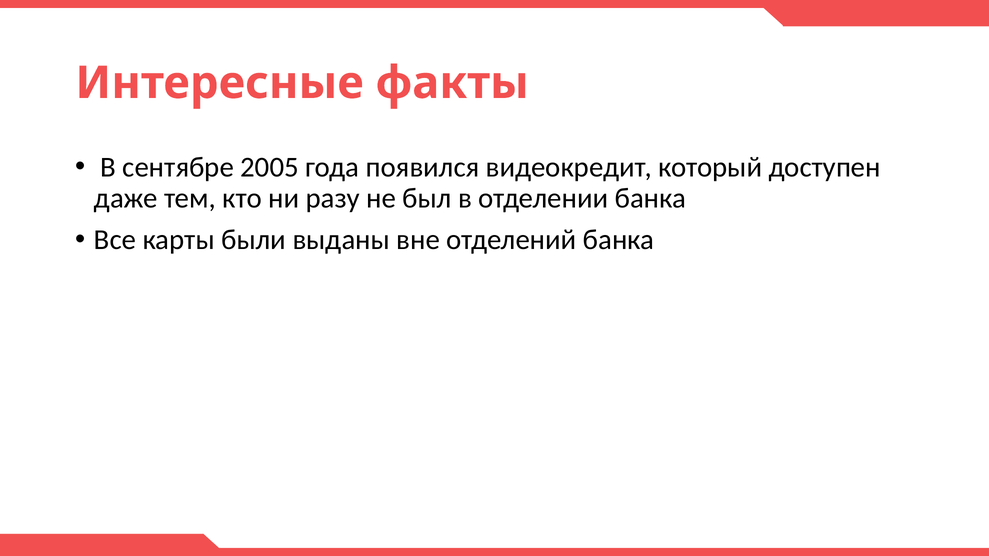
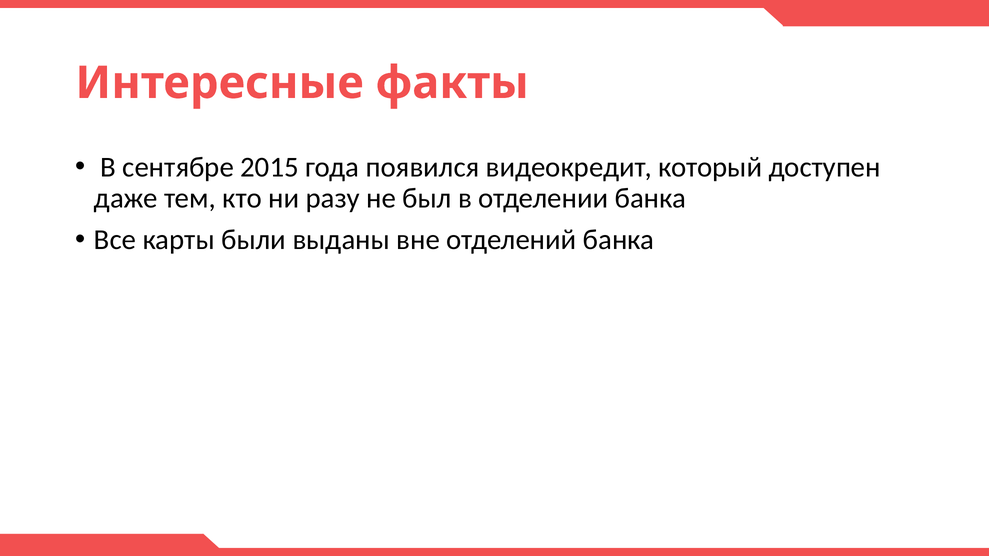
2005: 2005 -> 2015
